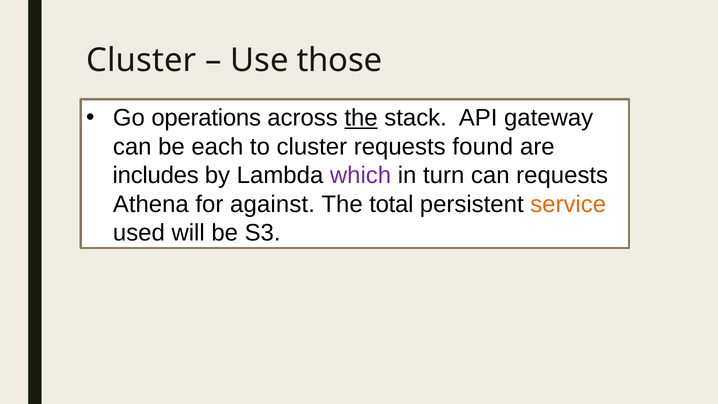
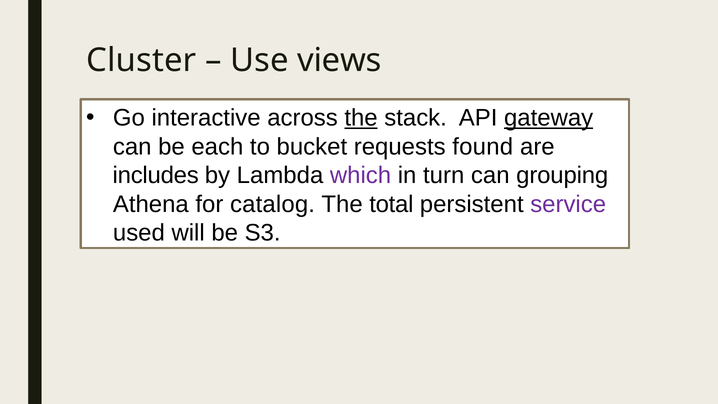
those: those -> views
operations: operations -> interactive
gateway underline: none -> present
to cluster: cluster -> bucket
can requests: requests -> grouping
against: against -> catalog
service colour: orange -> purple
